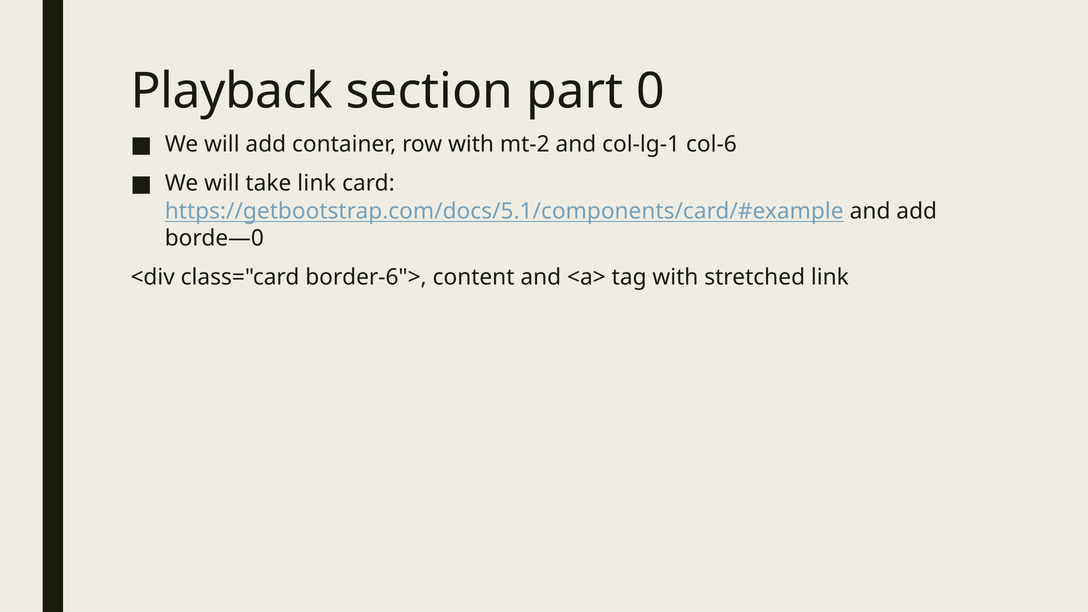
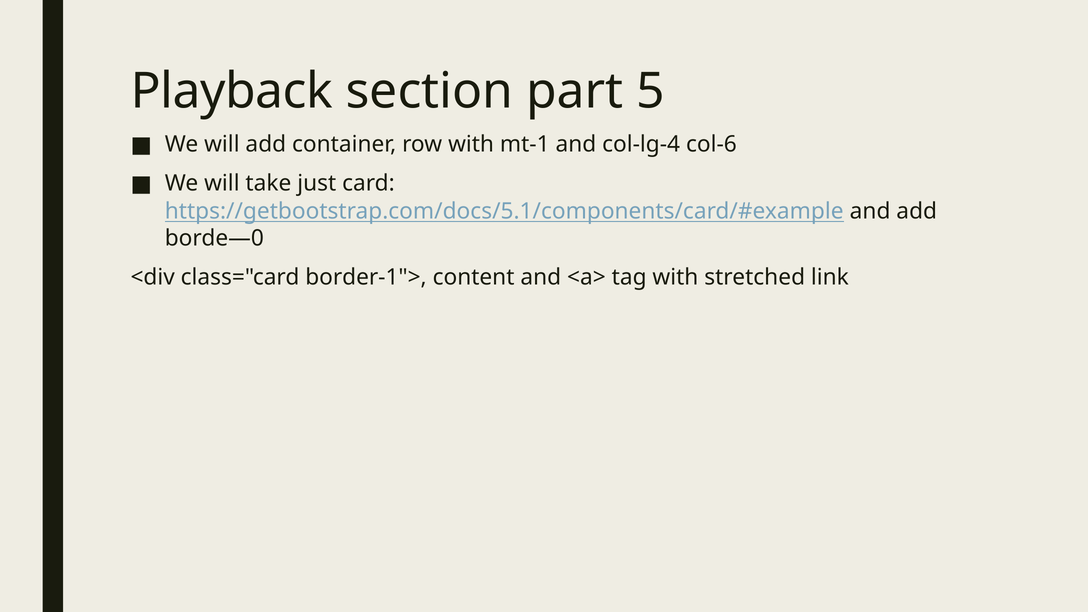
0: 0 -> 5
mt-2: mt-2 -> mt-1
col-lg-1: col-lg-1 -> col-lg-4
take link: link -> just
border-6">: border-6"> -> border-1">
